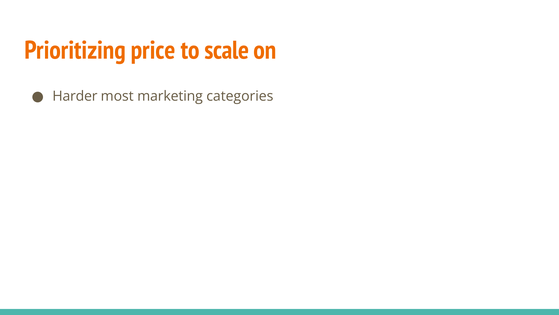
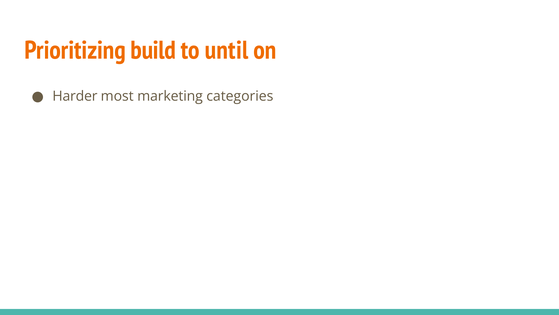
price: price -> build
scale: scale -> until
